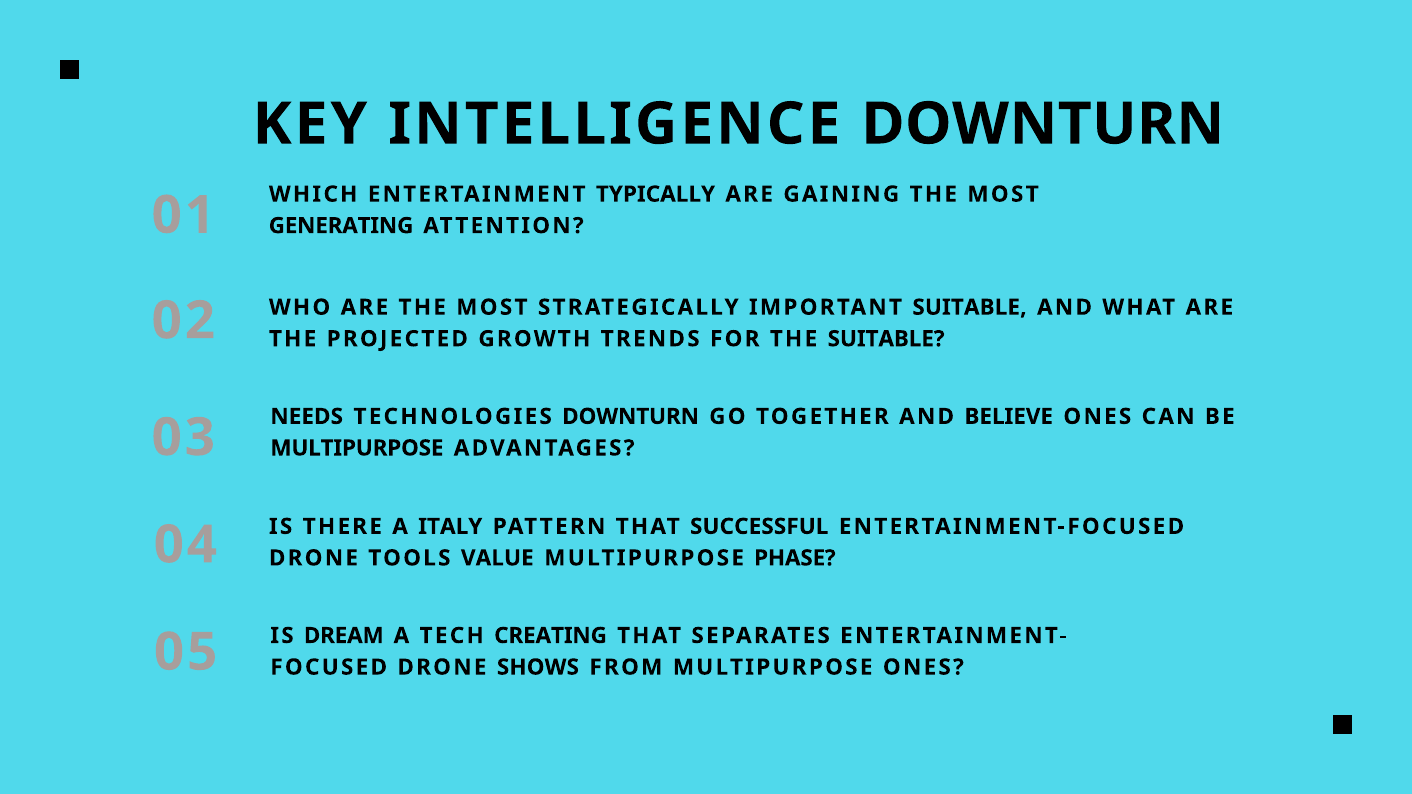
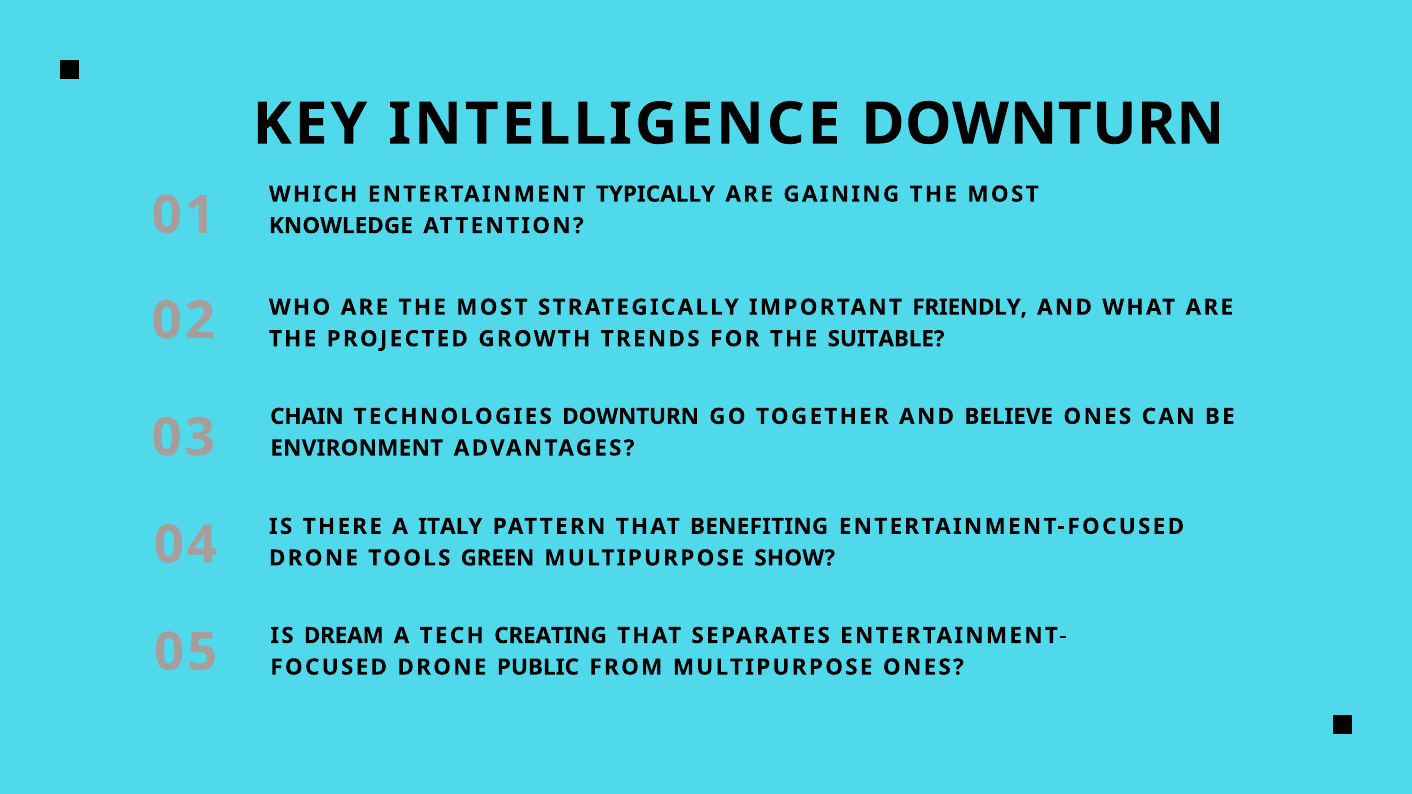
GENERATING: GENERATING -> KNOWLEDGE
IMPORTANT SUITABLE: SUITABLE -> FRIENDLY
NEEDS: NEEDS -> CHAIN
MULTIPURPOSE at (357, 448): MULTIPURPOSE -> ENVIRONMENT
SUCCESSFUL: SUCCESSFUL -> BENEFITING
VALUE: VALUE -> GREEN
PHASE: PHASE -> SHOW
SHOWS: SHOWS -> PUBLIC
